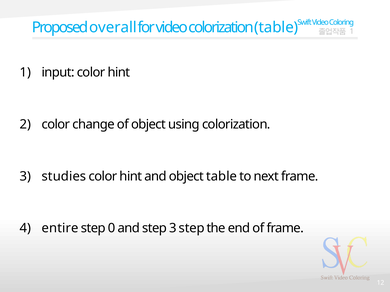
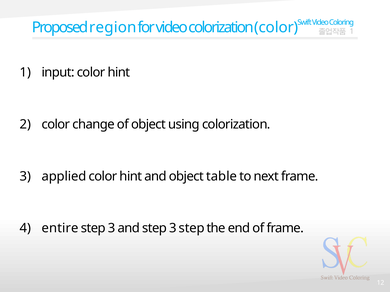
overall: overall -> region
colorization table: table -> color
studies: studies -> applied
0 at (112, 229): 0 -> 3
